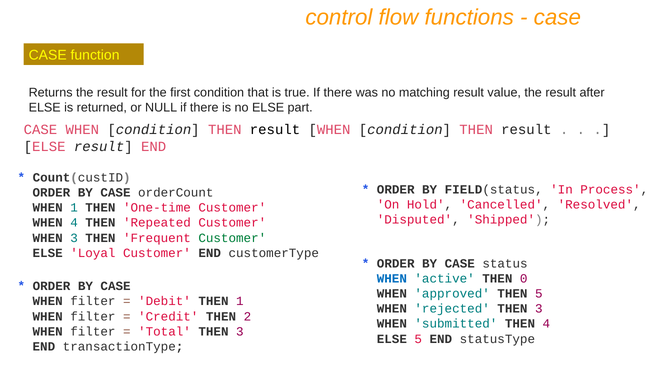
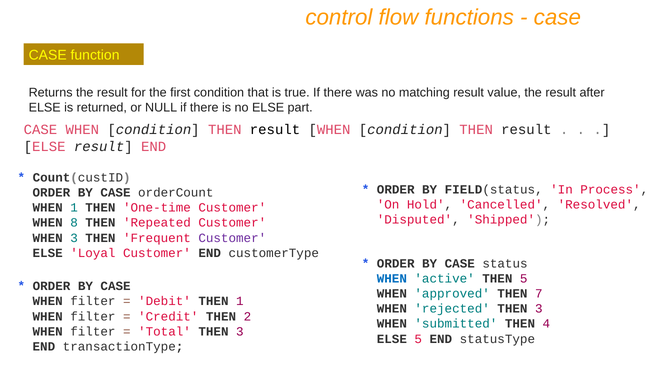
WHEN 4: 4 -> 8
Customer at (232, 238) colour: green -> purple
THEN 0: 0 -> 5
THEN 5: 5 -> 7
